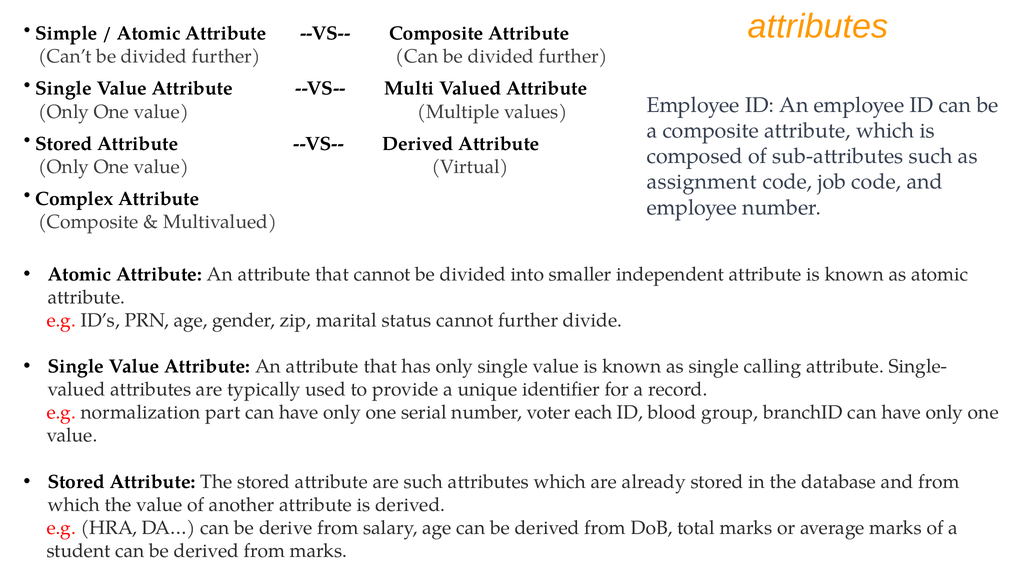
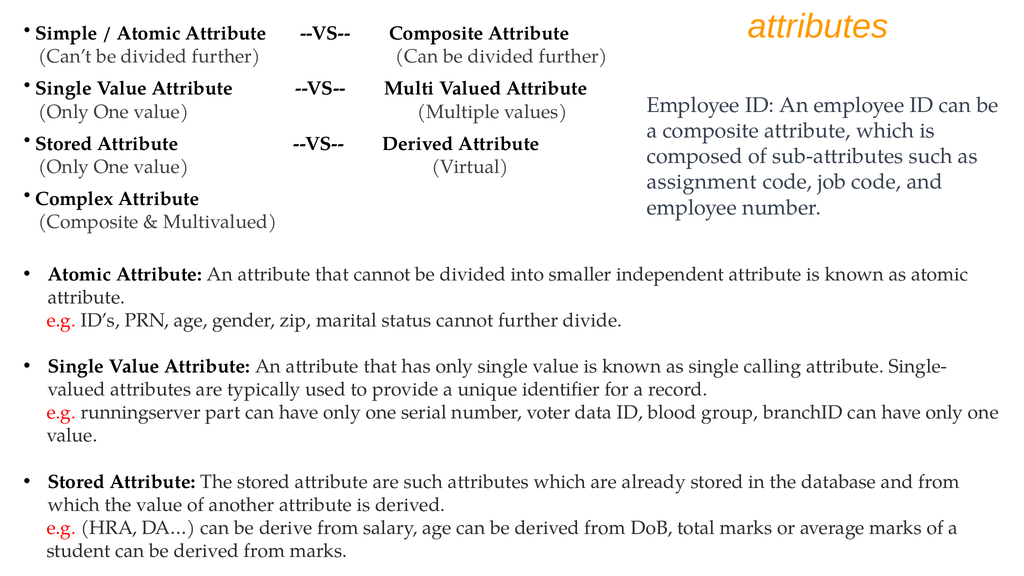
normalization: normalization -> runningserver
each: each -> data
